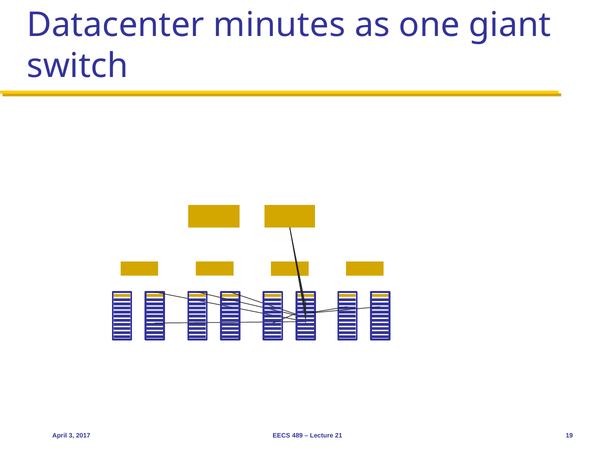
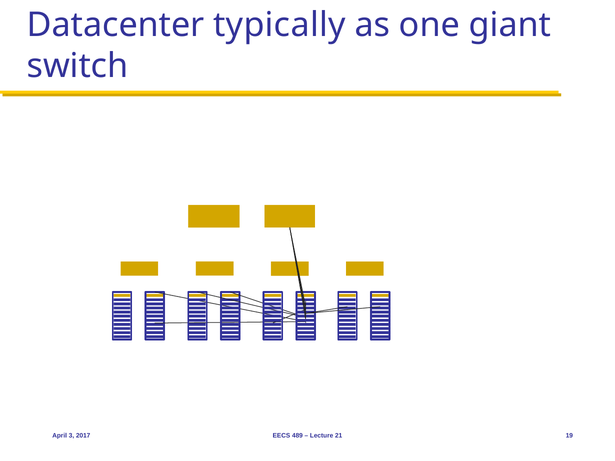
minutes: minutes -> typically
